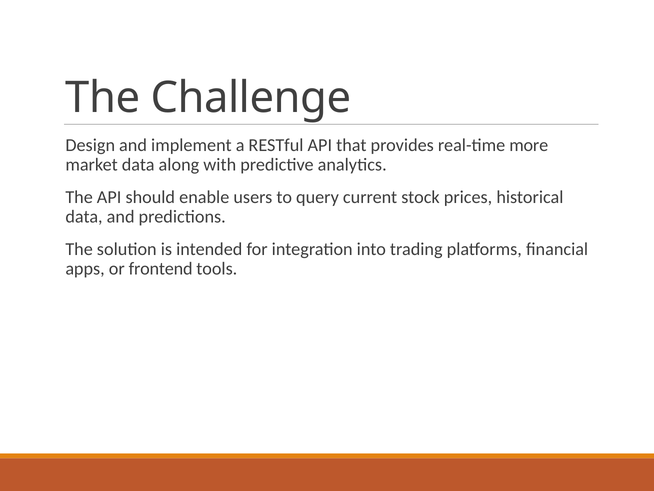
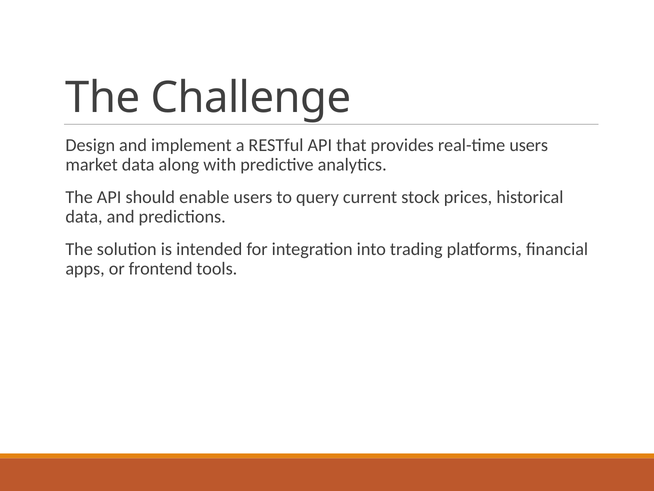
real-time more: more -> users
